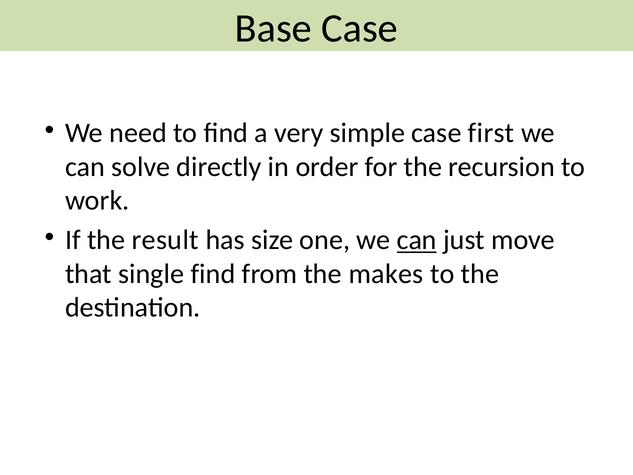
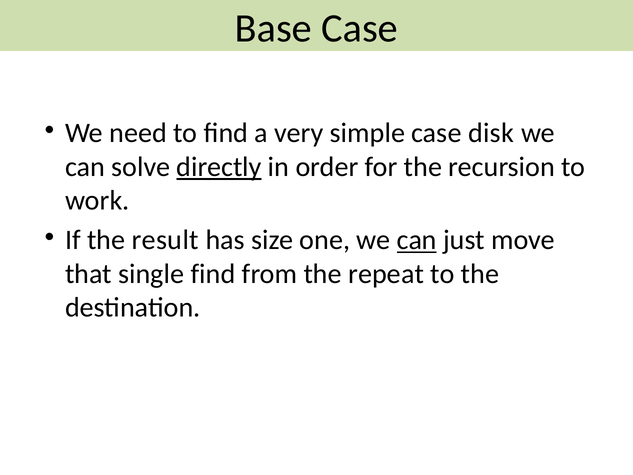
first: first -> disk
directly underline: none -> present
makes: makes -> repeat
